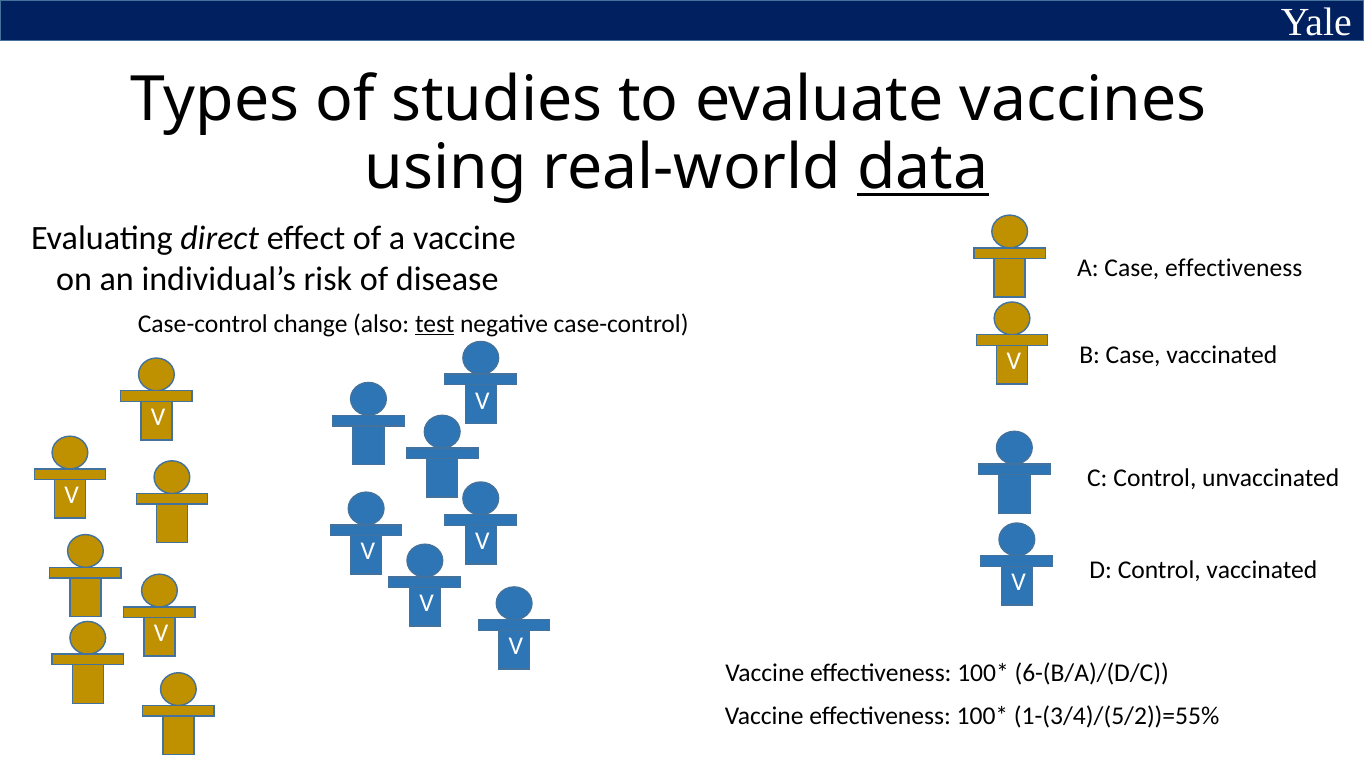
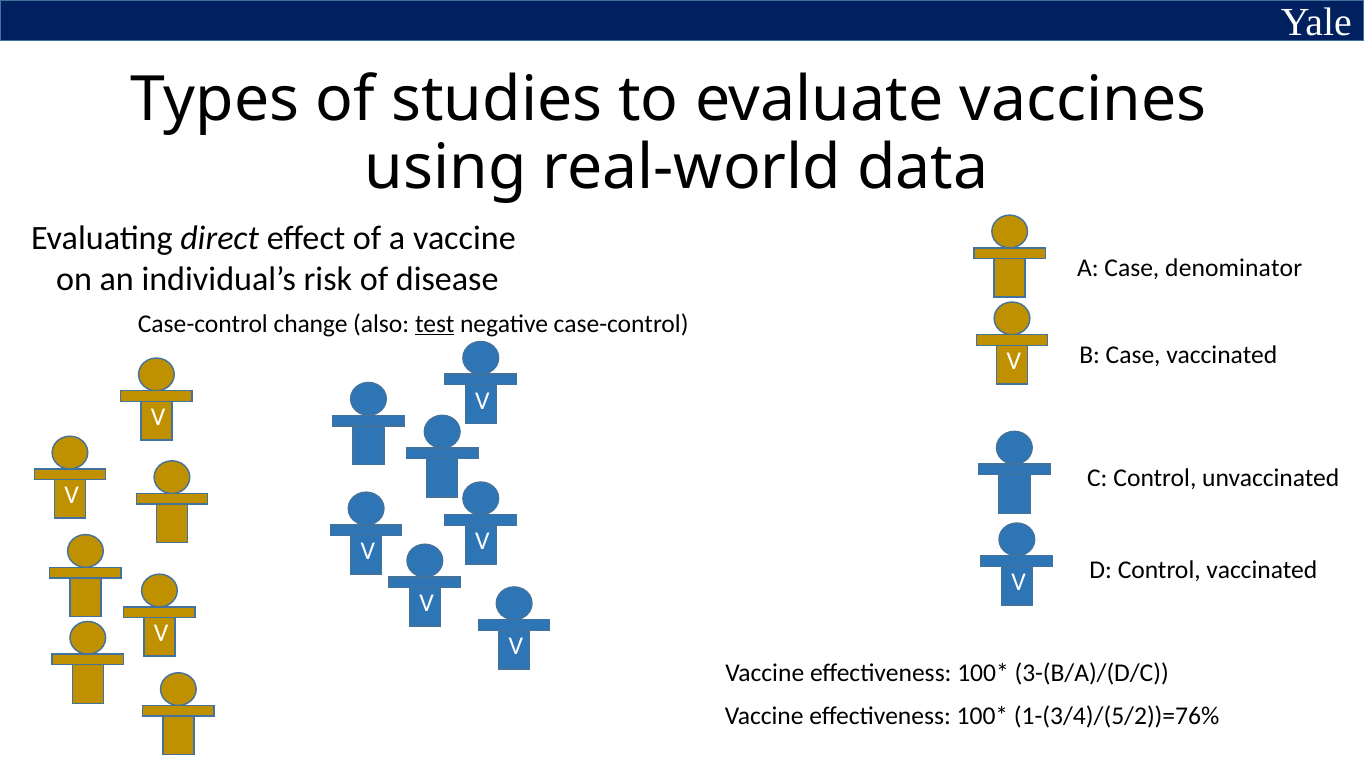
data underline: present -> none
Case effectiveness: effectiveness -> denominator
6-(B/A)/(D/C: 6-(B/A)/(D/C -> 3-(B/A)/(D/C
1-(3/4)/(5/2))=55%: 1-(3/4)/(5/2))=55% -> 1-(3/4)/(5/2))=76%
